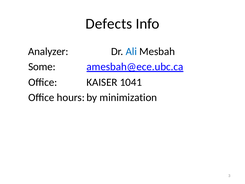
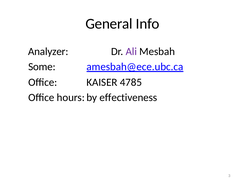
Defects: Defects -> General
Ali colour: blue -> purple
1041: 1041 -> 4785
minimization: minimization -> effectiveness
